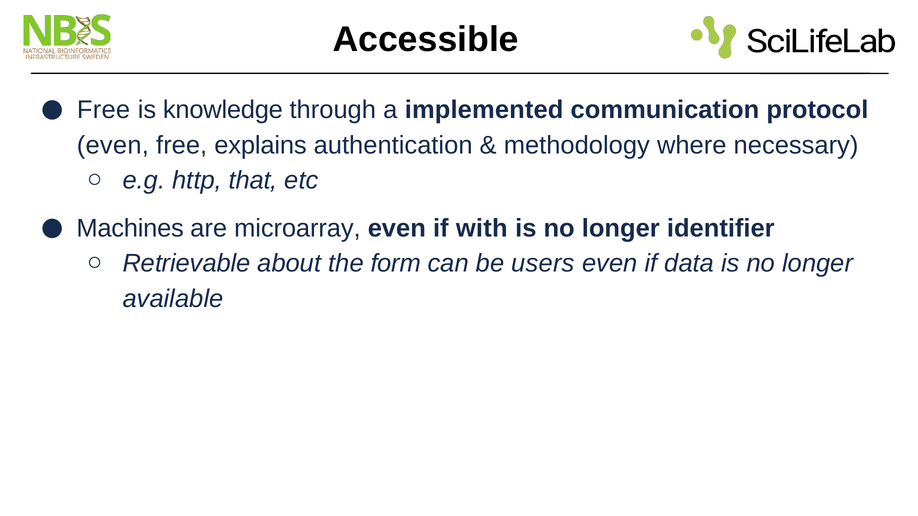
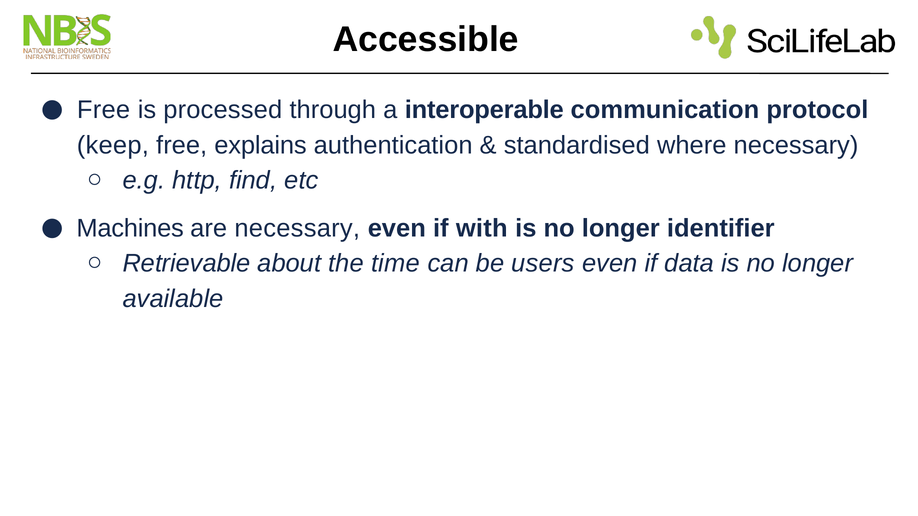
knowledge: knowledge -> processed
implemented: implemented -> interoperable
even at (113, 145): even -> keep
methodology: methodology -> standardised
that: that -> find
are microarray: microarray -> necessary
form: form -> time
